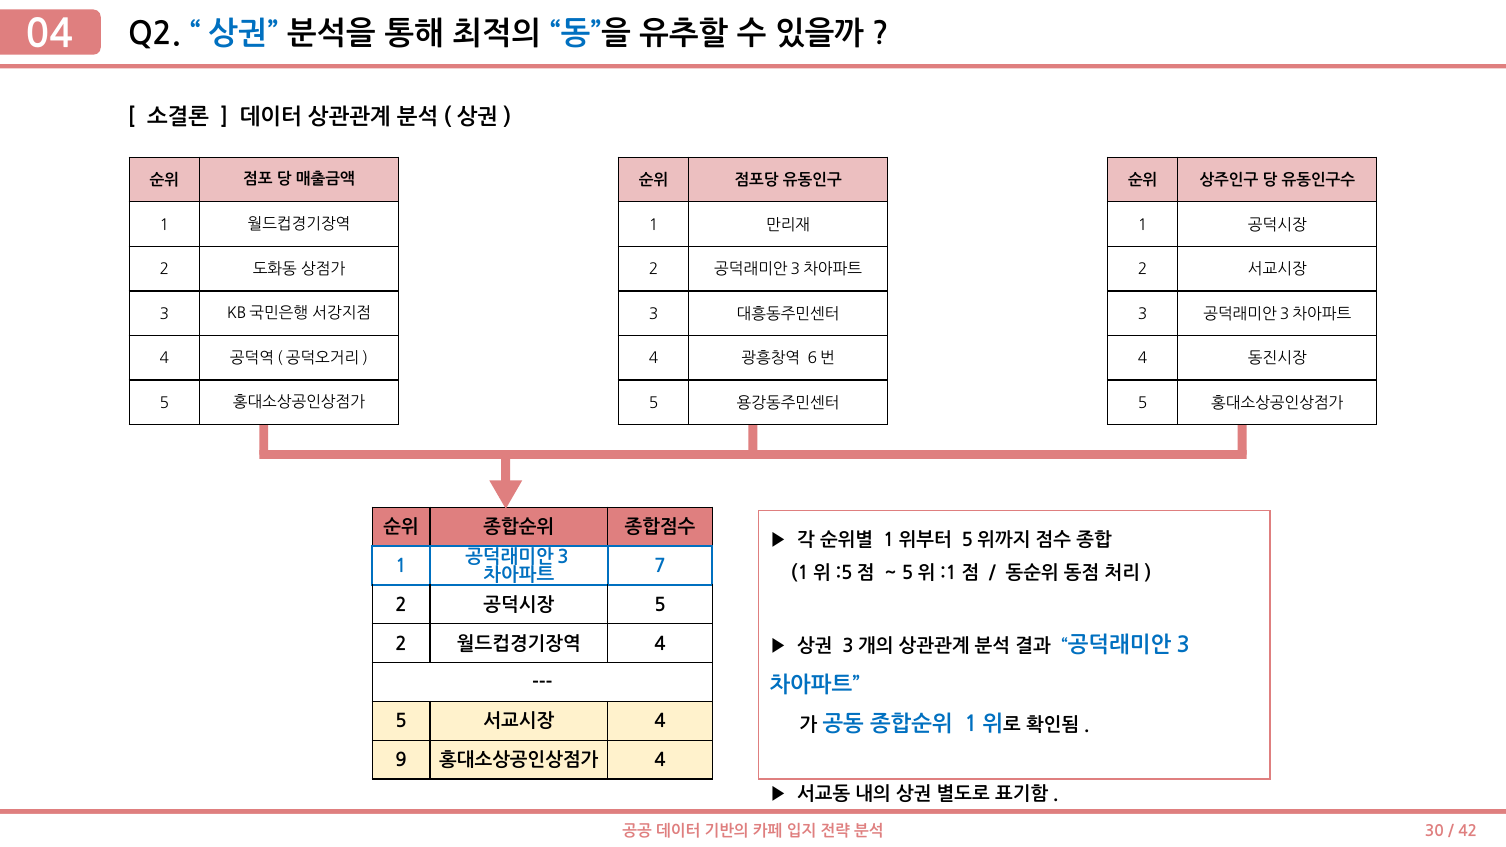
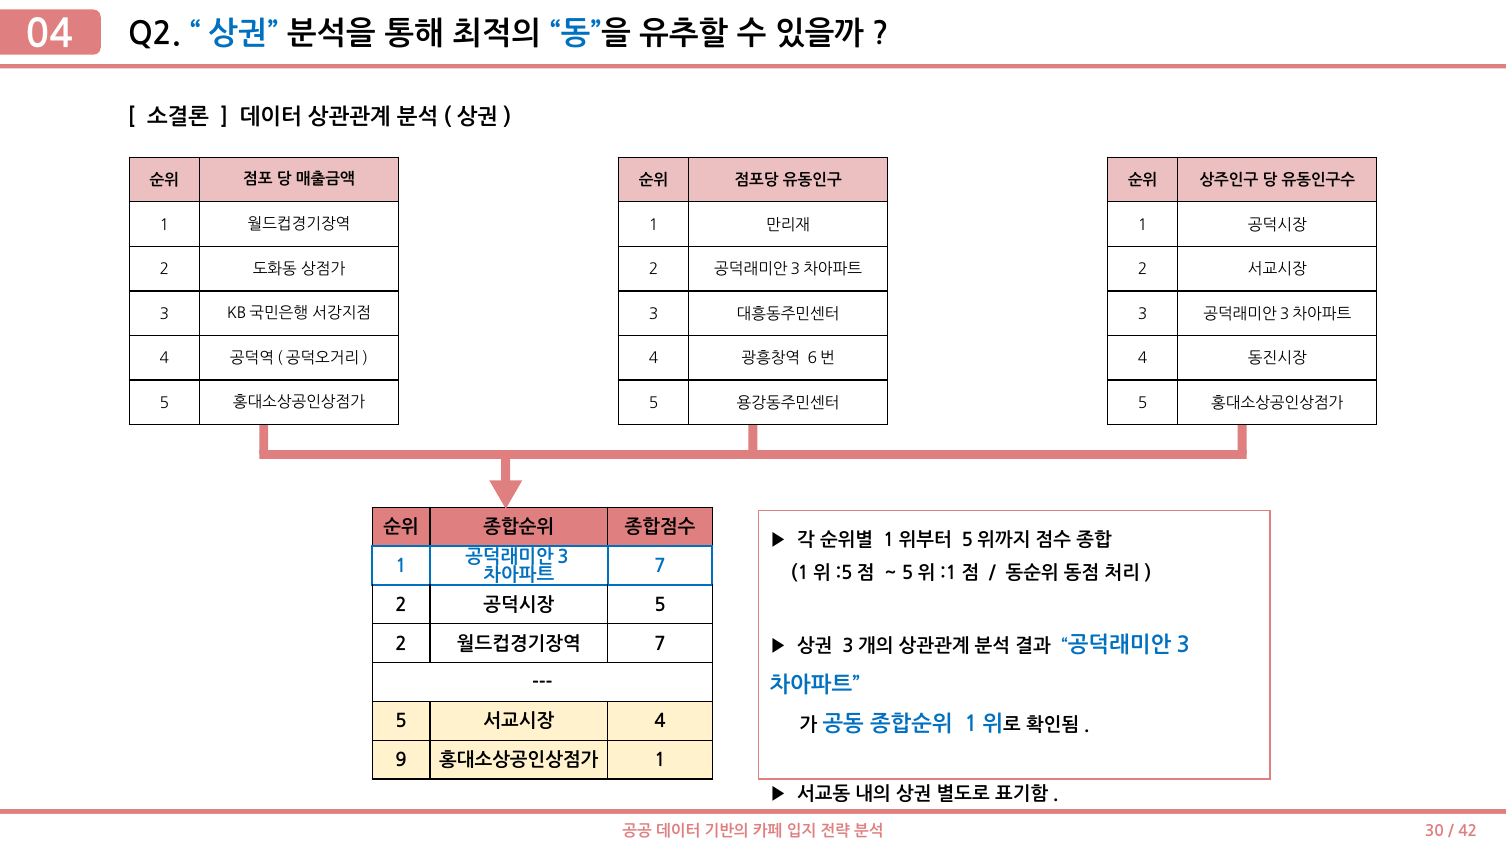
4 at (660, 644): 4 -> 7
4 at (660, 761): 4 -> 1
